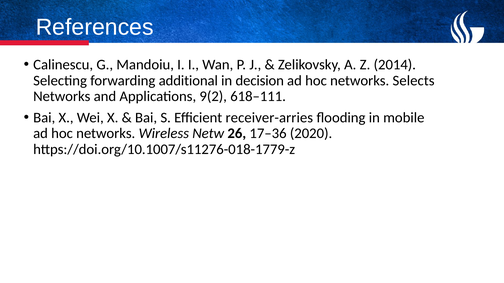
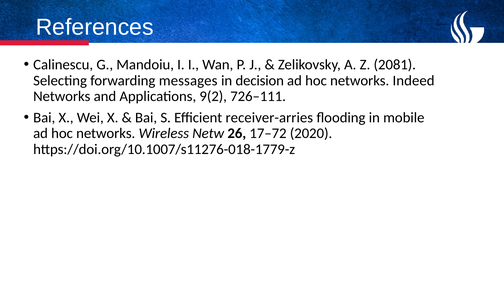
2014: 2014 -> 2081
additional: additional -> messages
Selects: Selects -> Indeed
618–111: 618–111 -> 726–111
17–36: 17–36 -> 17–72
